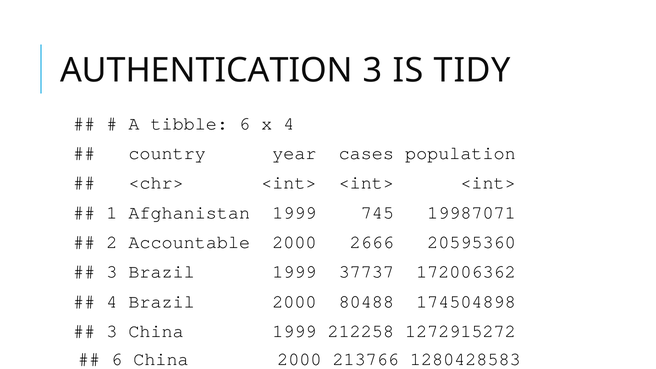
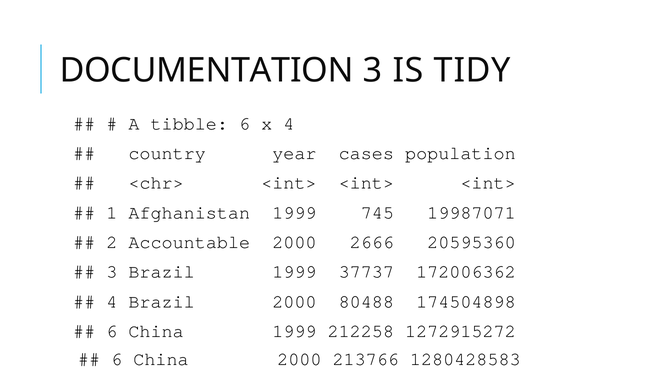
AUTHENTICATION: AUTHENTICATION -> DOCUMENTATION
3 at (112, 331): 3 -> 6
